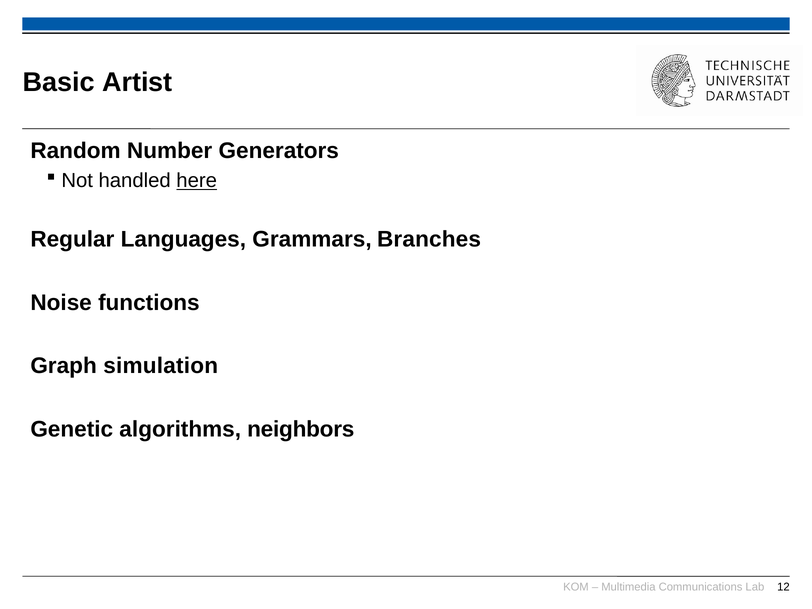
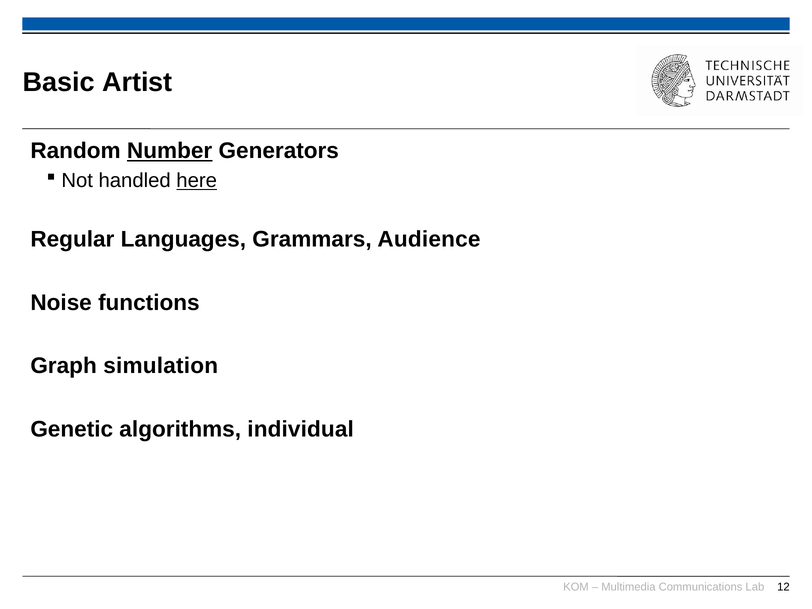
Number underline: none -> present
Branches: Branches -> Audience
neighbors: neighbors -> individual
